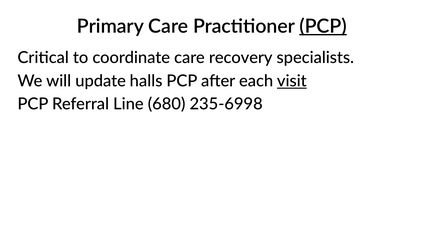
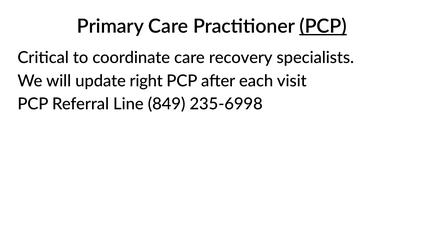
halls: halls -> right
visit underline: present -> none
680: 680 -> 849
